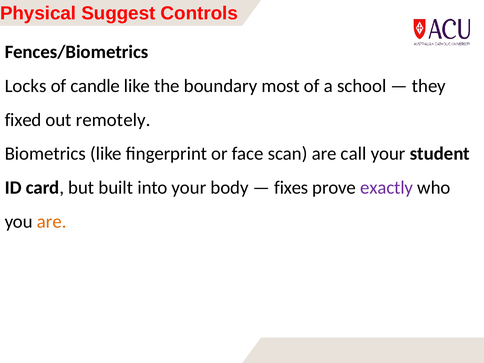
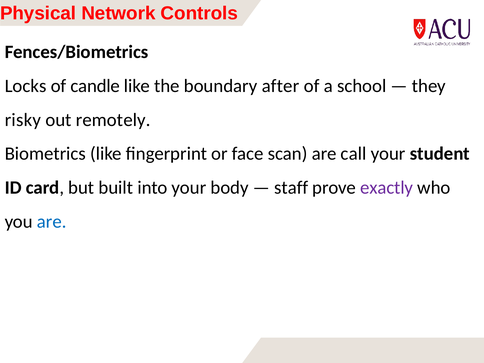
Suggest: Suggest -> Network
most: most -> after
fixed: fixed -> risky
fixes: fixes -> staff
are at (52, 222) colour: orange -> blue
